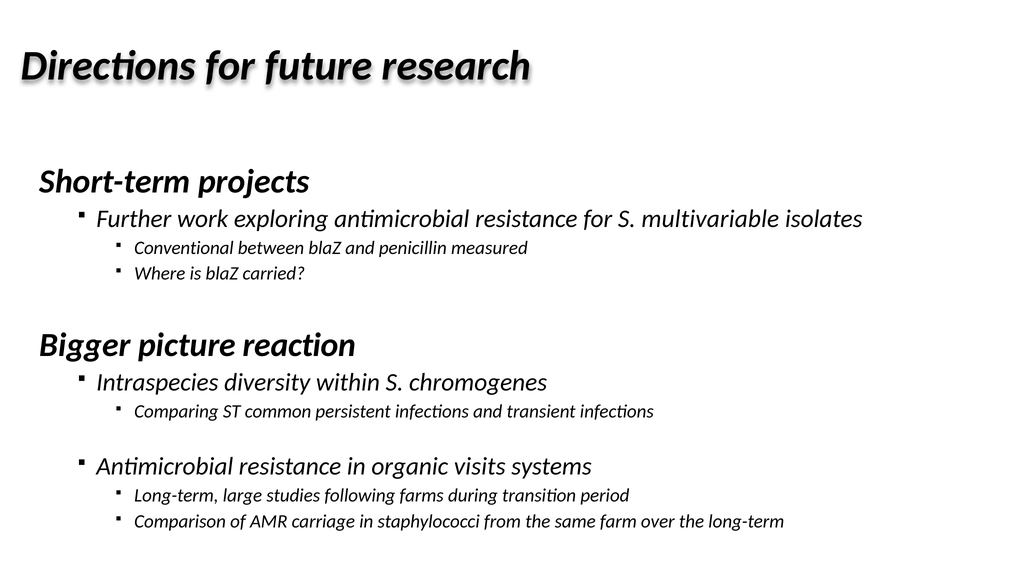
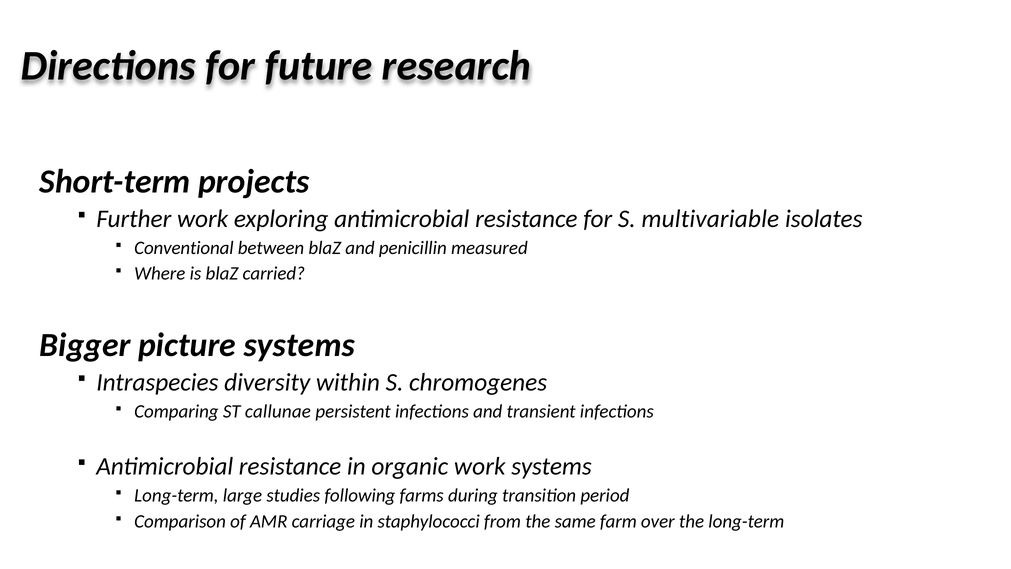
picture reaction: reaction -> systems
common: common -> callunae
organic visits: visits -> work
